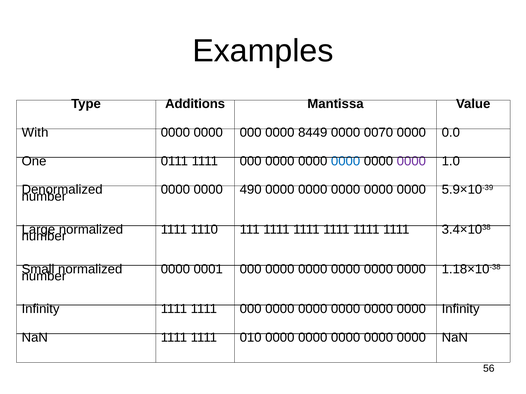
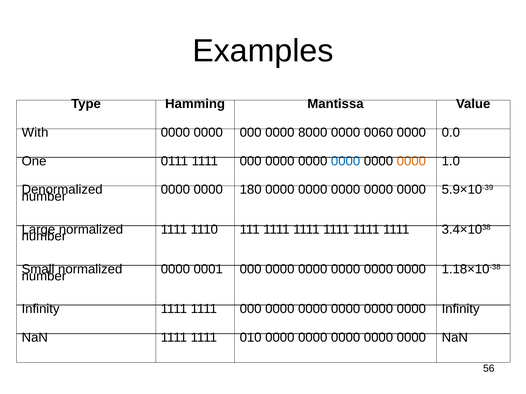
Additions: Additions -> Hamming
8449: 8449 -> 8000
0070: 0070 -> 0060
0000 at (411, 161) colour: purple -> orange
490: 490 -> 180
